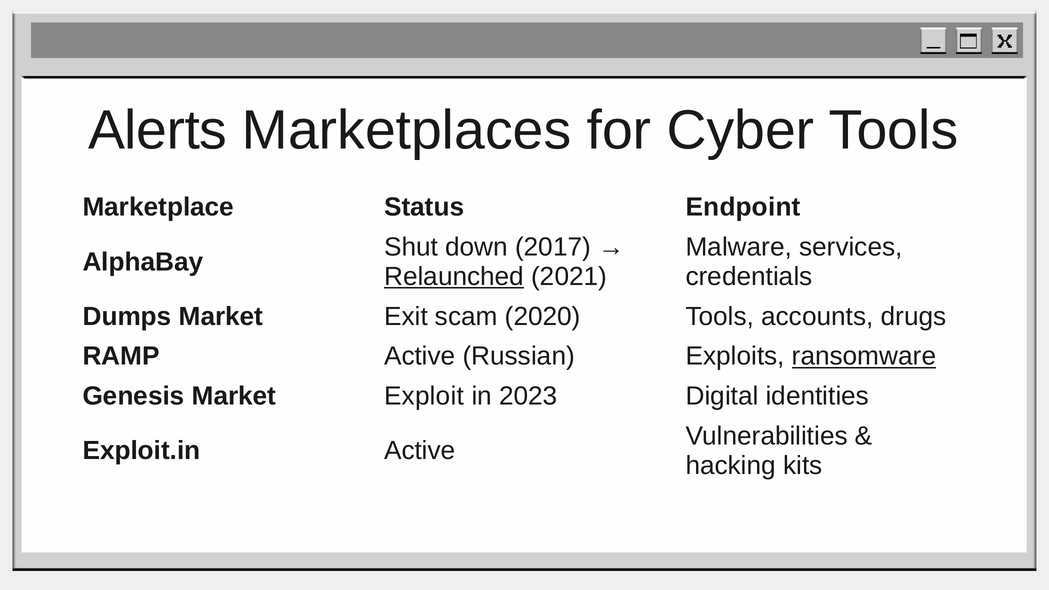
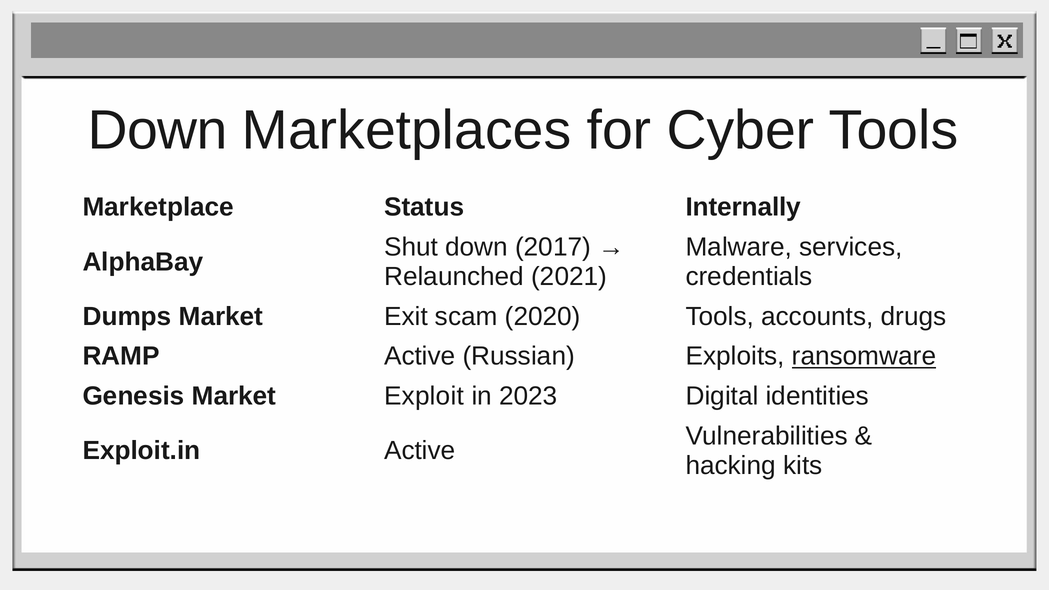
Alerts at (158, 131): Alerts -> Down
Endpoint: Endpoint -> Internally
Relaunched underline: present -> none
